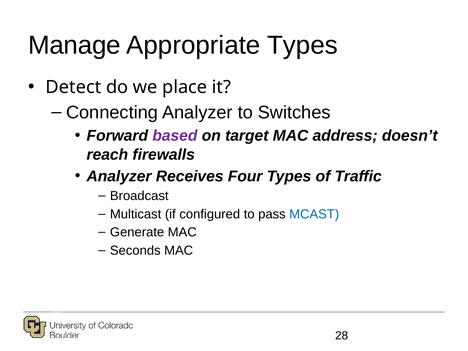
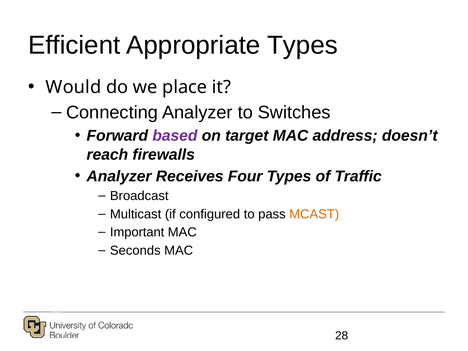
Manage: Manage -> Efficient
Detect: Detect -> Would
MCAST colour: blue -> orange
Generate: Generate -> Important
